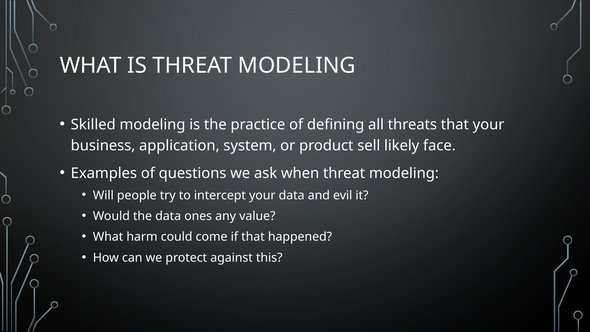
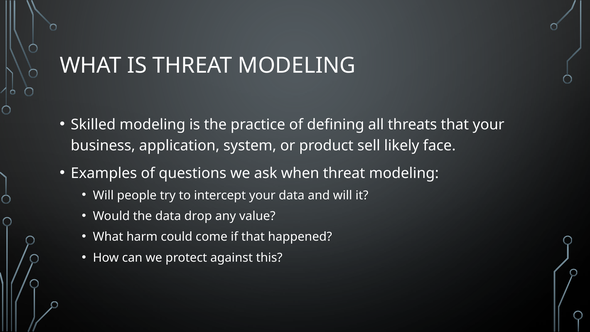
and evil: evil -> will
ones: ones -> drop
